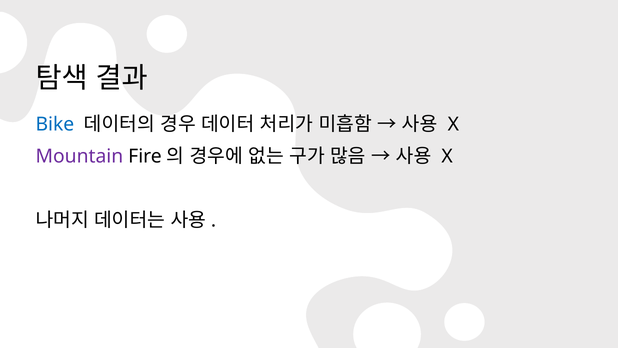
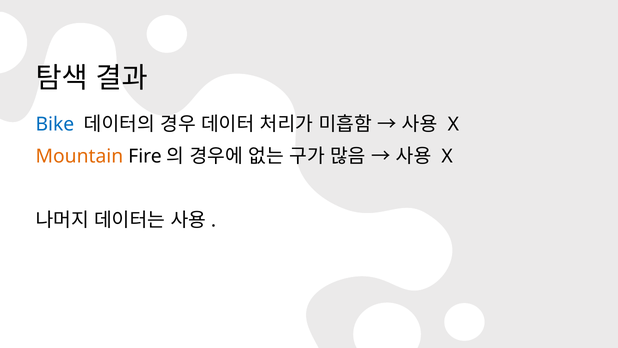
Mountain colour: purple -> orange
